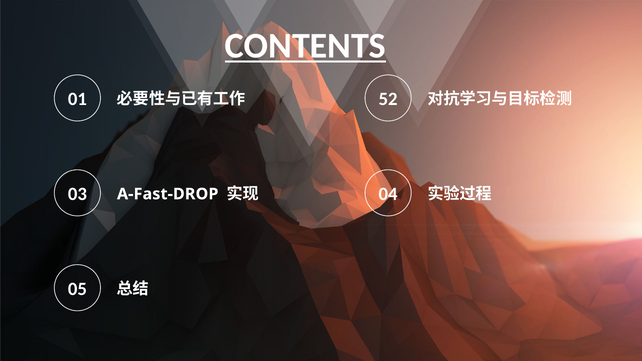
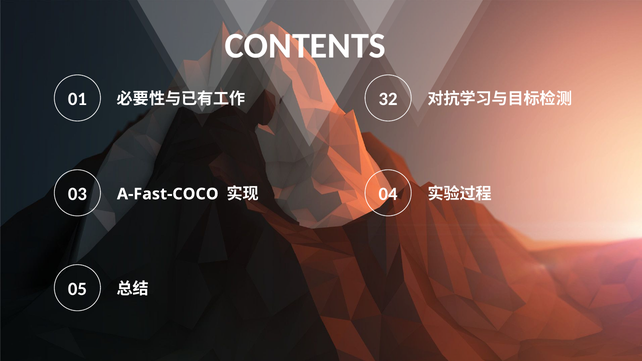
CONTENTS underline: present -> none
52: 52 -> 32
A-Fast-DROP: A-Fast-DROP -> A-Fast-COCO
